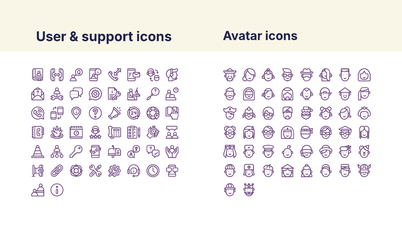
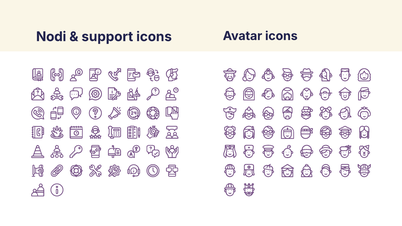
User: User -> Nodi
